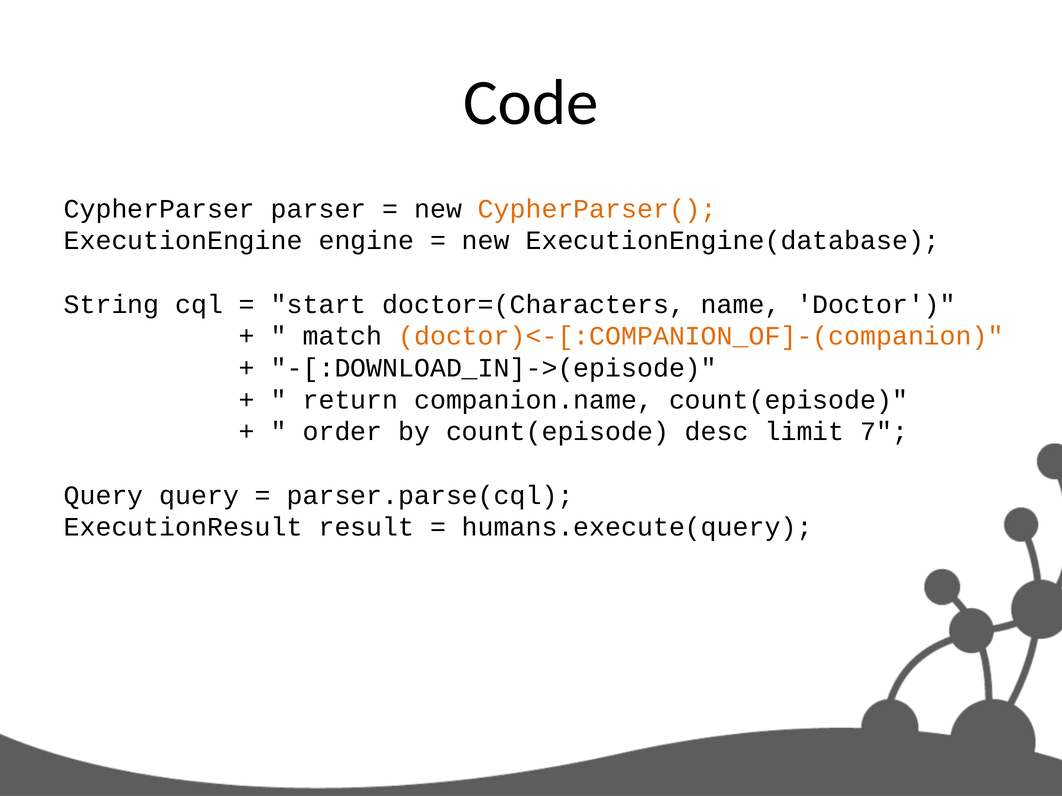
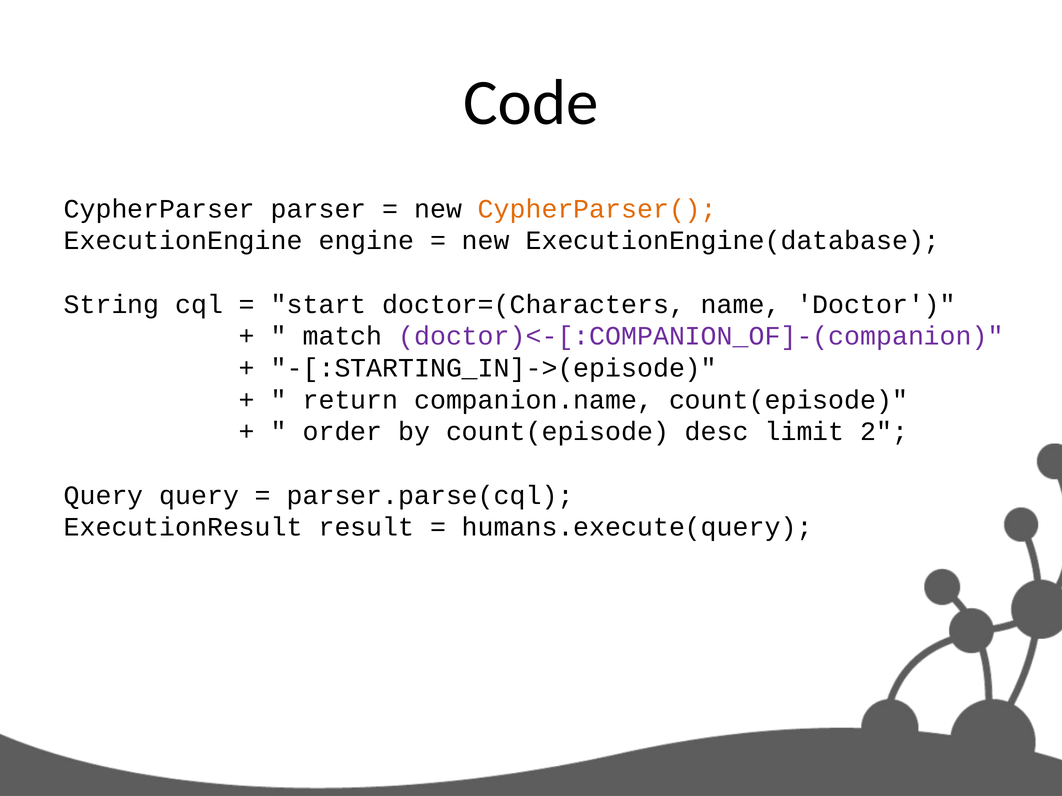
doctor)<-[:COMPANION_OF]-(companion colour: orange -> purple
-[:DOWNLOAD_IN]->(episode: -[:DOWNLOAD_IN]->(episode -> -[:STARTING_IN]->(episode
7: 7 -> 2
